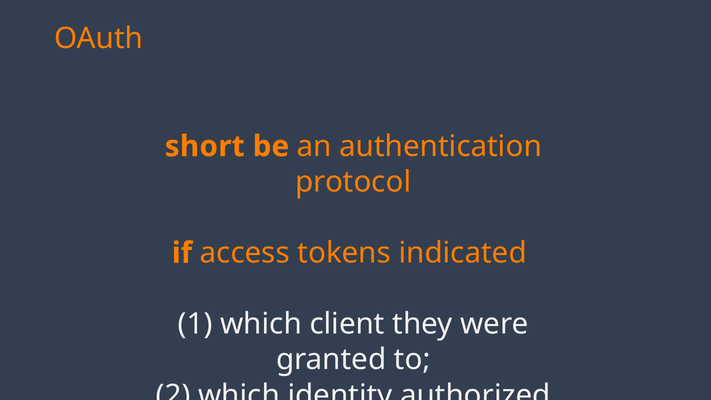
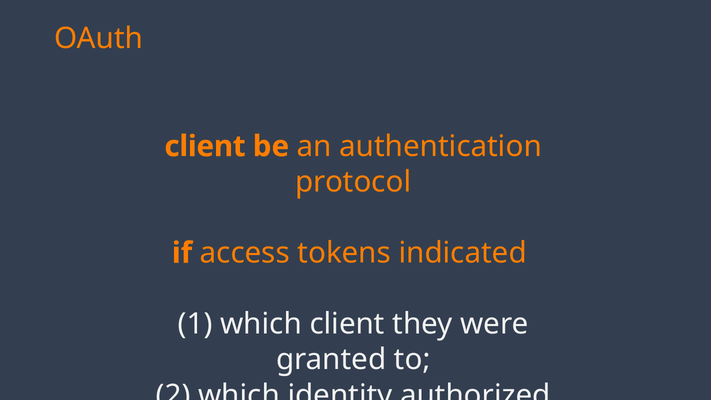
short at (205, 146): short -> client
